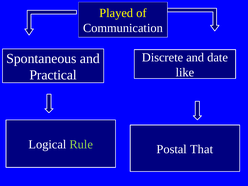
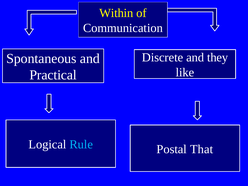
Played: Played -> Within
date: date -> they
Rule colour: light green -> light blue
